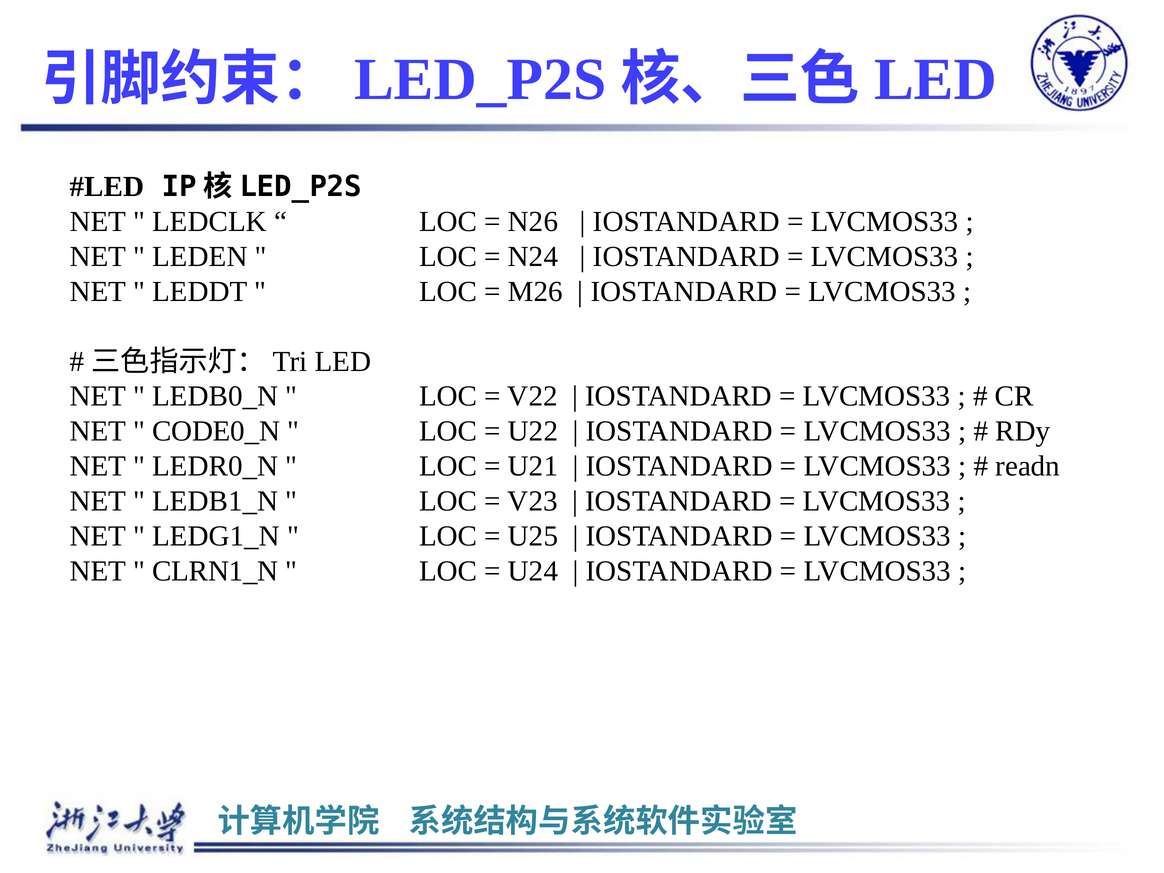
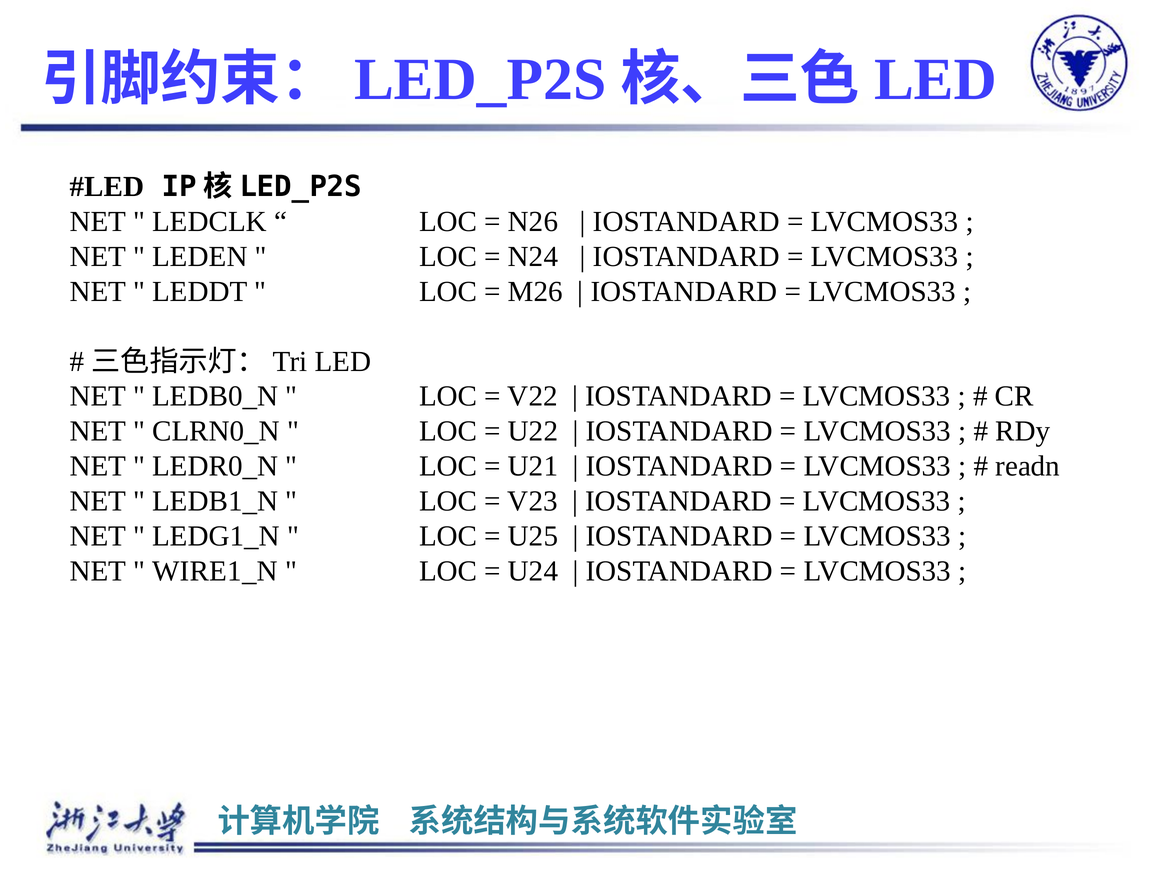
CODE0_N: CODE0_N -> CLRN0_N
CLRN1_N: CLRN1_N -> WIRE1_N
